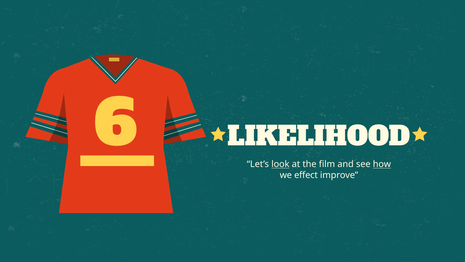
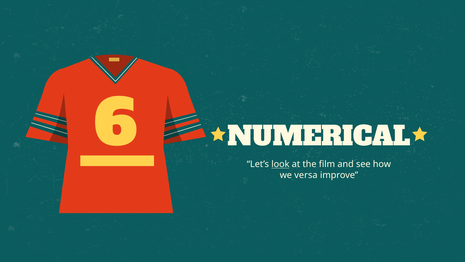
LIKELIHOOD: LIKELIHOOD -> NUMERICAL
how underline: present -> none
effect: effect -> versa
